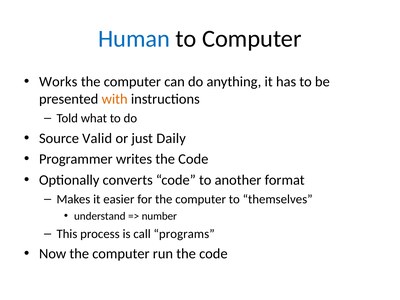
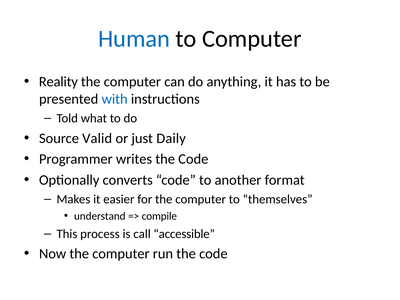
Works: Works -> Reality
with colour: orange -> blue
number: number -> compile
programs: programs -> accessible
